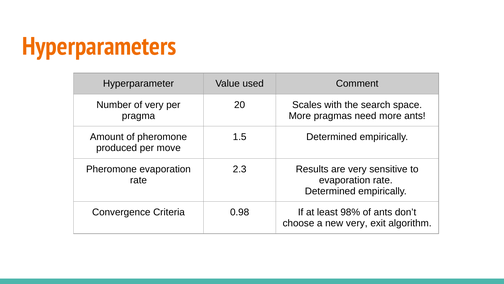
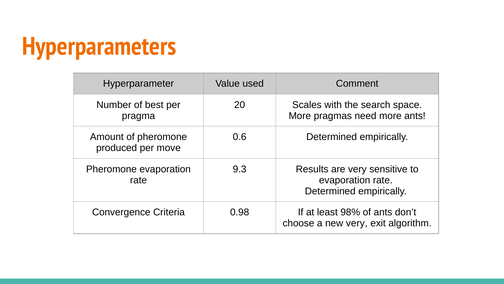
of very: very -> best
1.5: 1.5 -> 0.6
2.3: 2.3 -> 9.3
